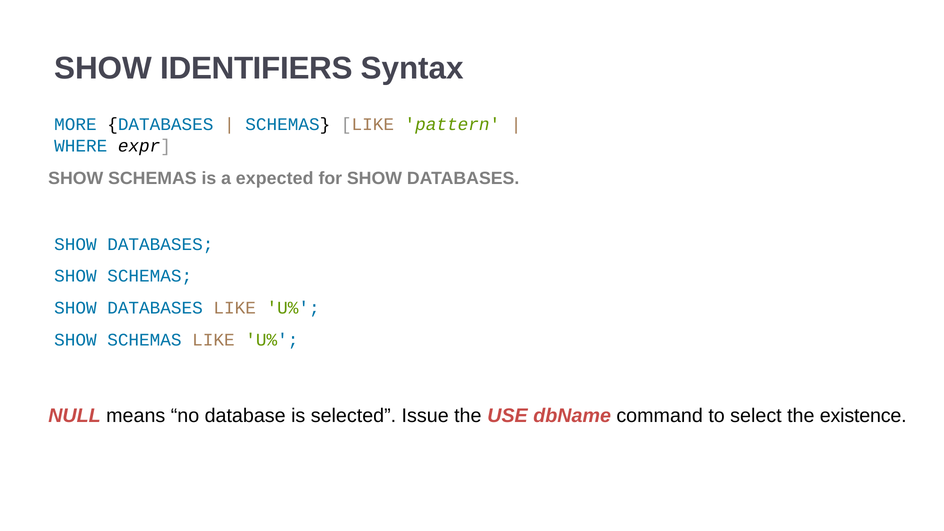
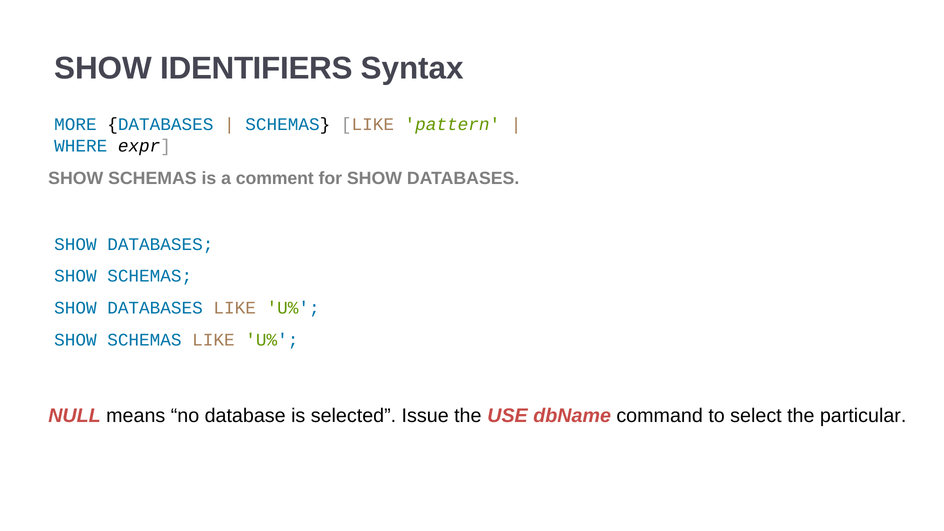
expected: expected -> comment
existence: existence -> particular
